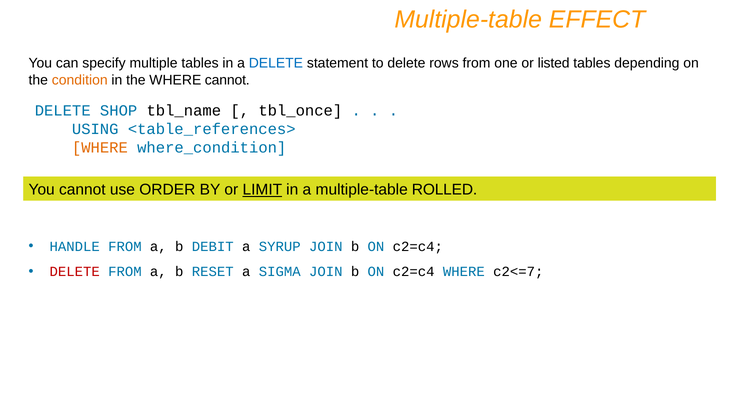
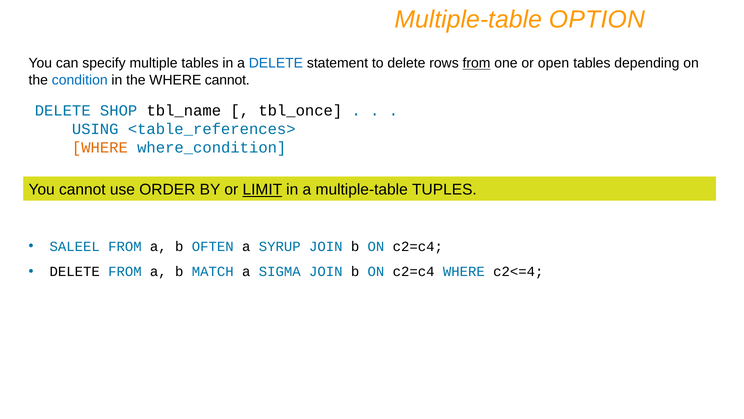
EFFECT: EFFECT -> OPTION
from at (476, 63) underline: none -> present
listed: listed -> open
condition colour: orange -> blue
ROLLED: ROLLED -> TUPLES
HANDLE: HANDLE -> SALEEL
DEBIT: DEBIT -> OFTEN
DELETE at (75, 271) colour: red -> black
RESET: RESET -> MATCH
c2<=7: c2<=7 -> c2<=4
